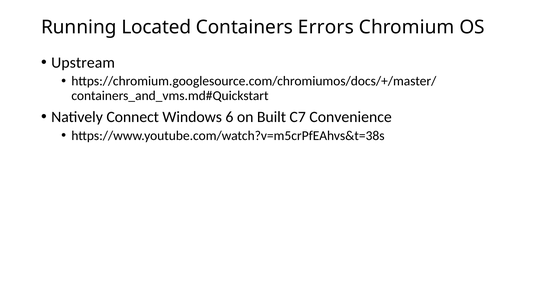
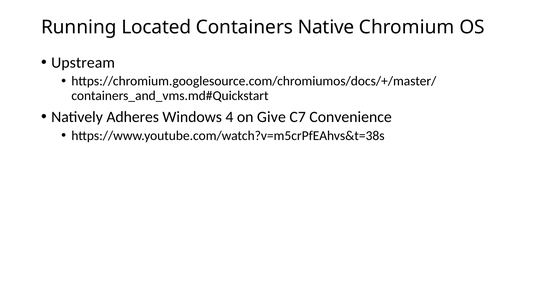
Errors: Errors -> Native
Connect: Connect -> Adheres
6: 6 -> 4
Built: Built -> Give
